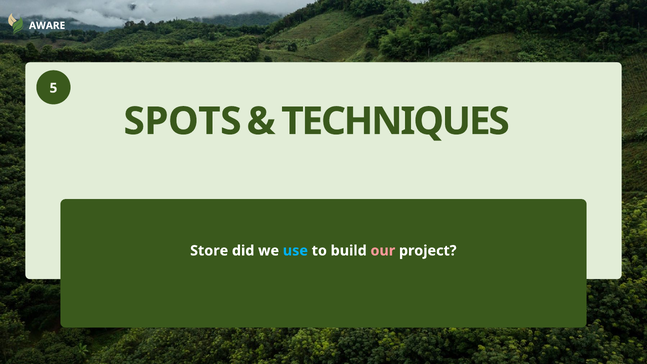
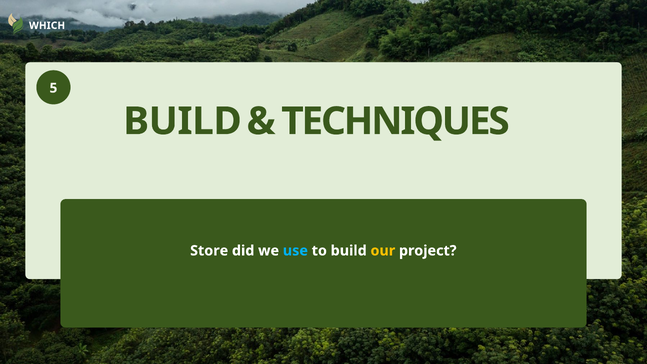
AWARE: AWARE -> WHICH
SPOTS at (183, 121): SPOTS -> BUILD
our colour: pink -> yellow
